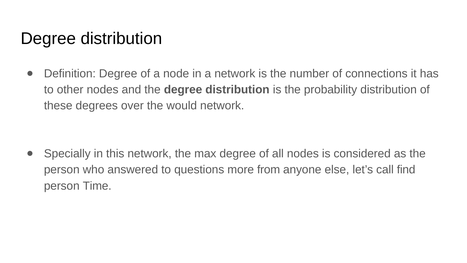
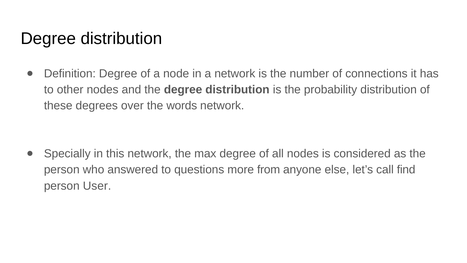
would: would -> words
Time: Time -> User
